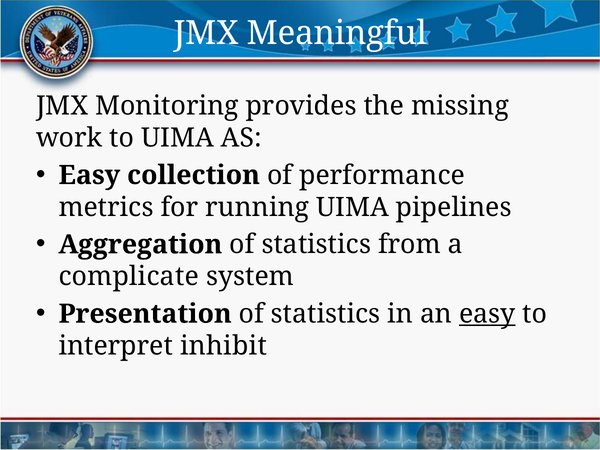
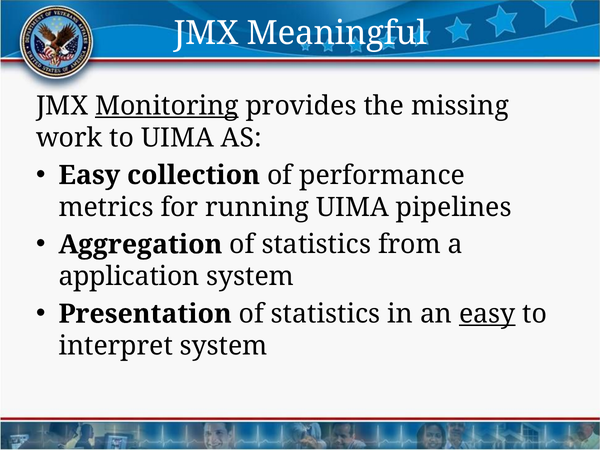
Monitoring underline: none -> present
complicate: complicate -> application
interpret inhibit: inhibit -> system
